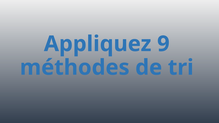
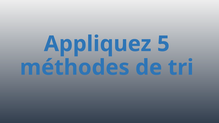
9: 9 -> 5
